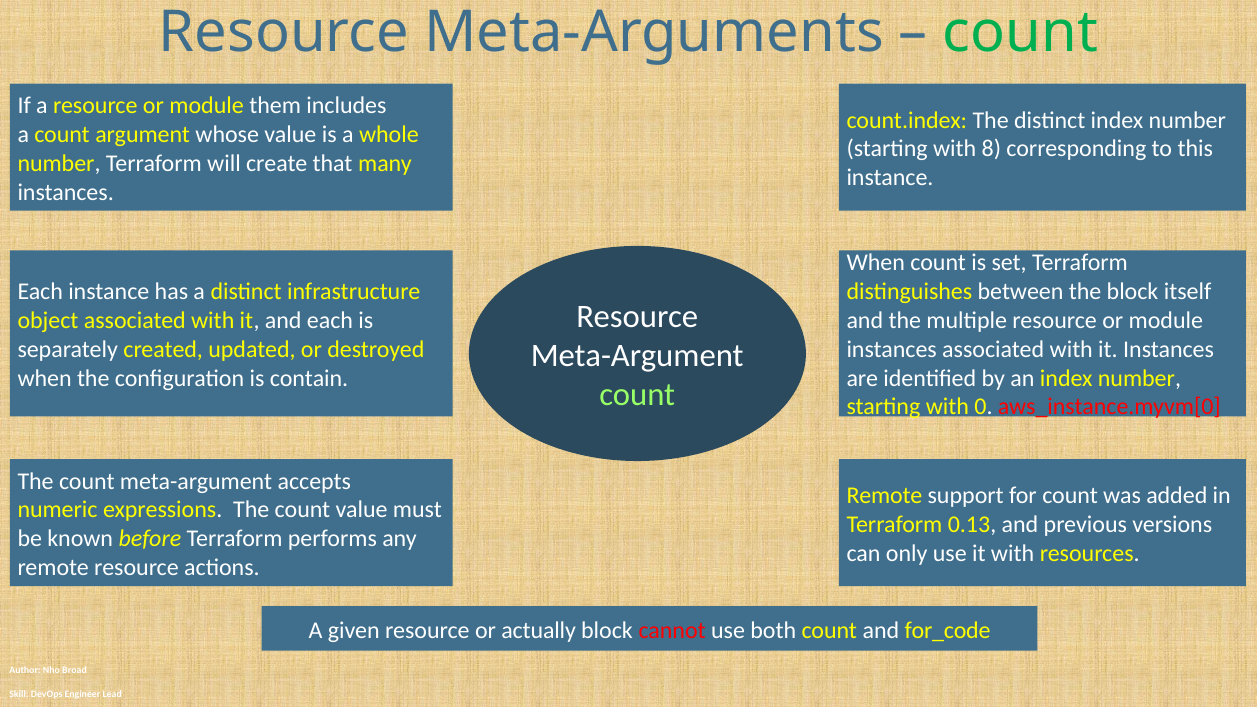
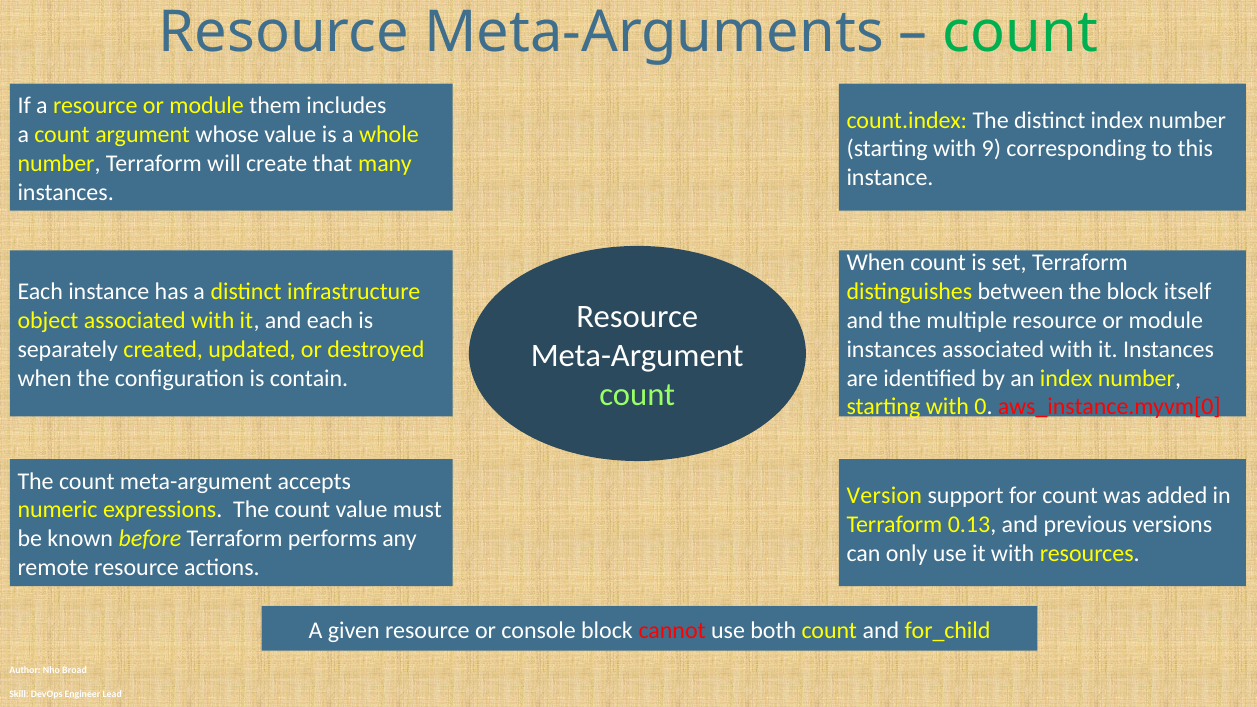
8: 8 -> 9
Remote at (884, 496): Remote -> Version
actually: actually -> console
for_code: for_code -> for_child
